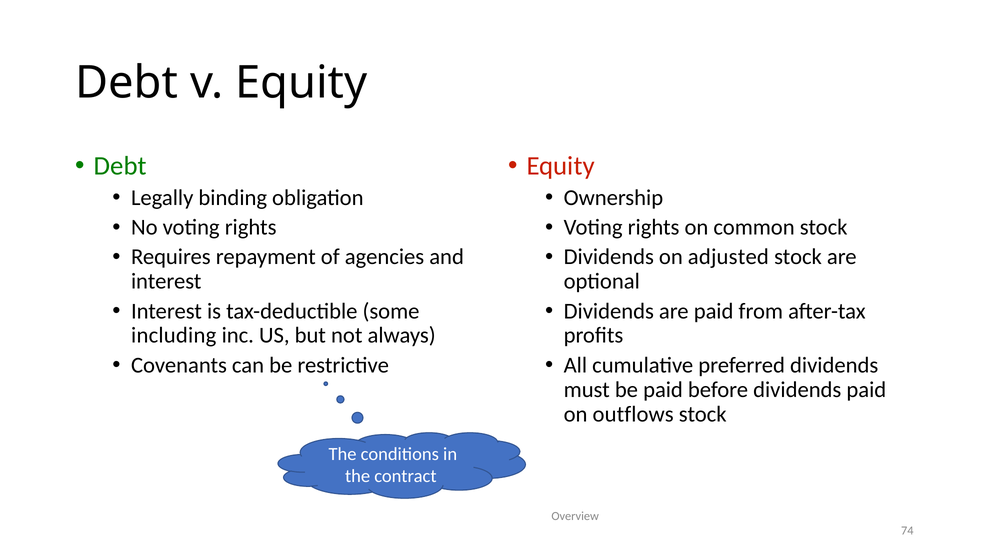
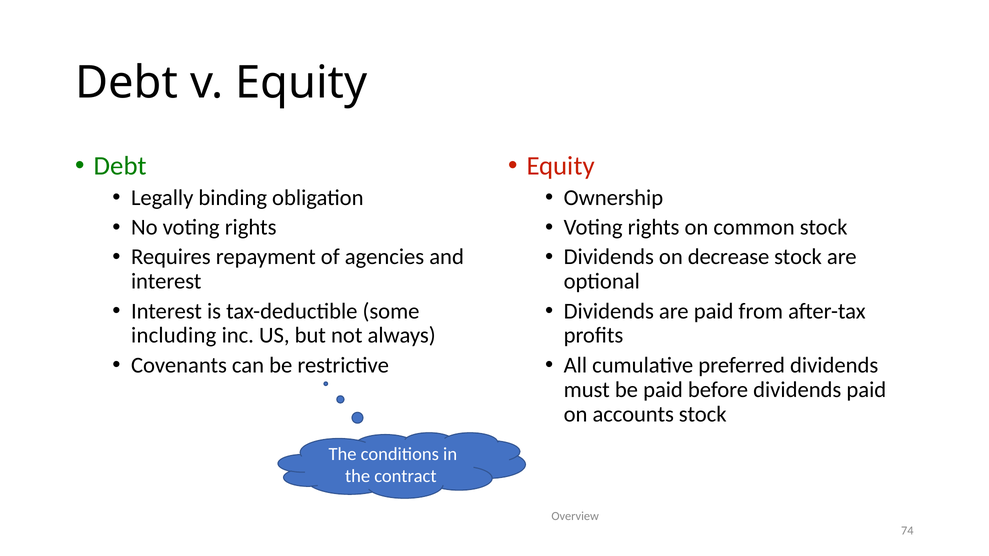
adjusted: adjusted -> decrease
outflows: outflows -> accounts
